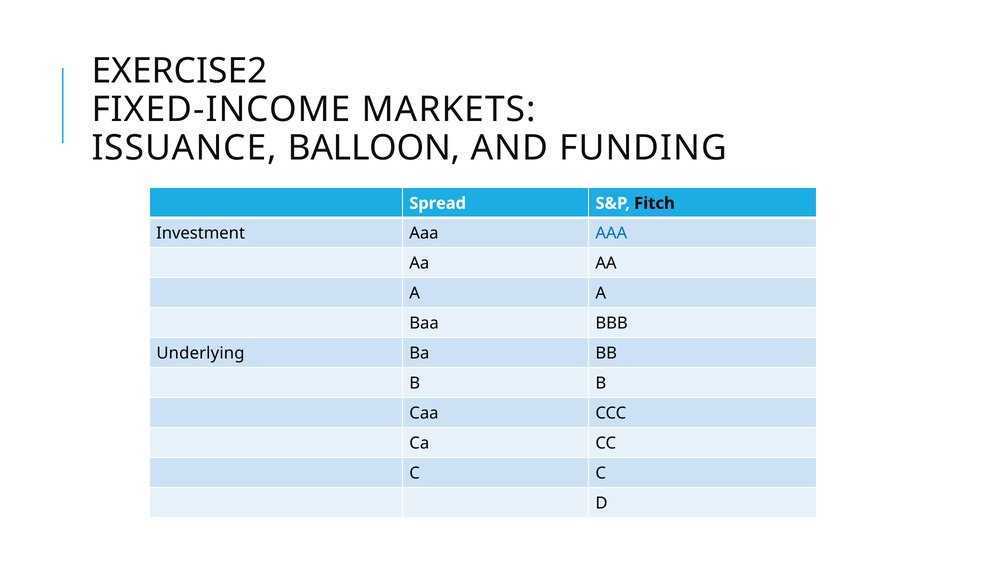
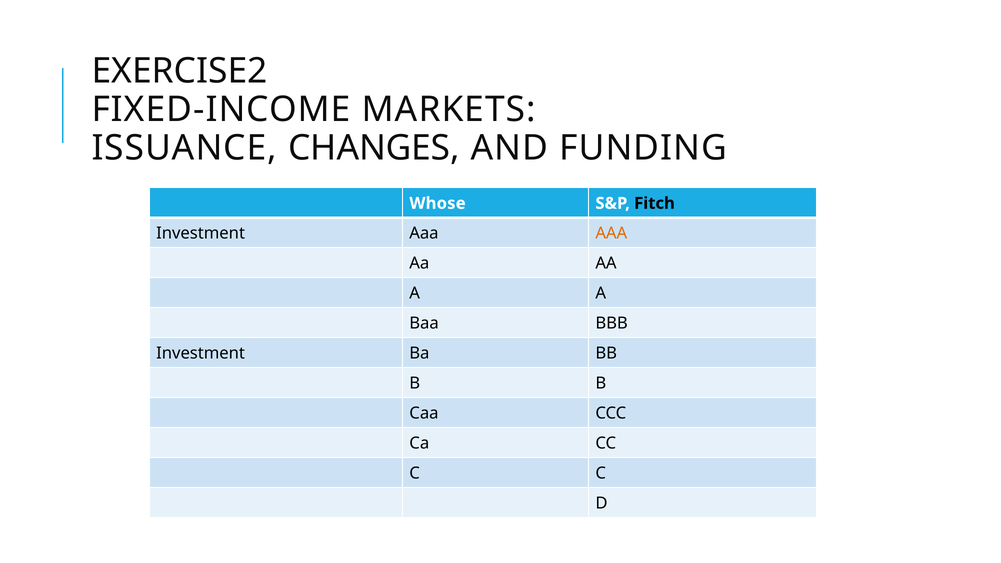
BALLOON: BALLOON -> CHANGES
Spread: Spread -> Whose
AAA at (611, 233) colour: blue -> orange
Underlying at (200, 353): Underlying -> Investment
